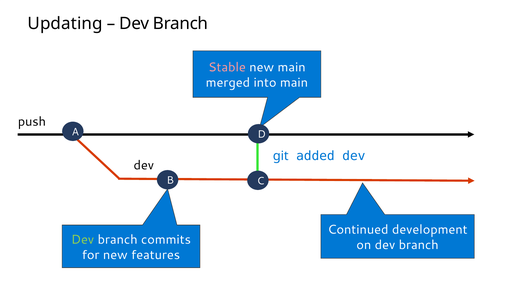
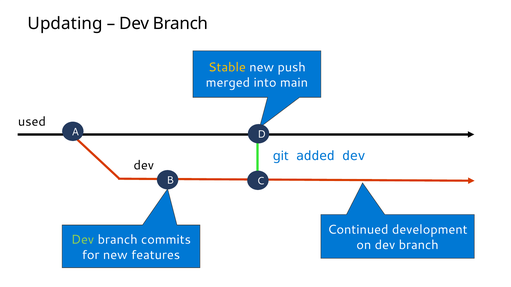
Stable colour: pink -> yellow
new main: main -> push
push: push -> used
